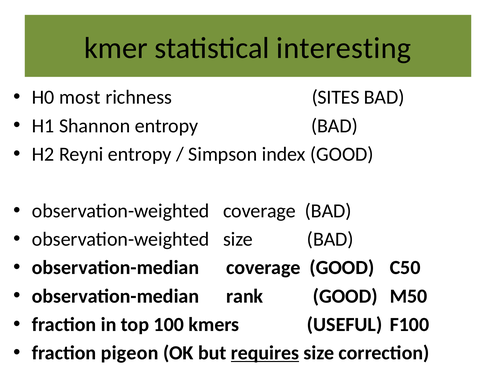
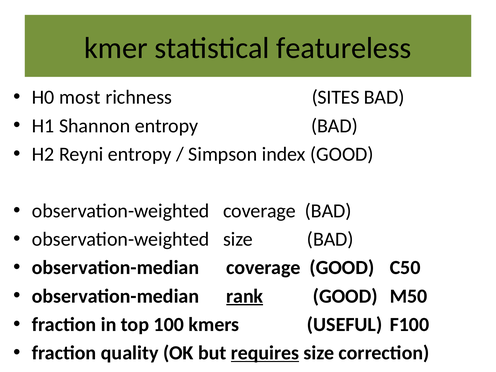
interesting: interesting -> featureless
rank underline: none -> present
pigeon: pigeon -> quality
